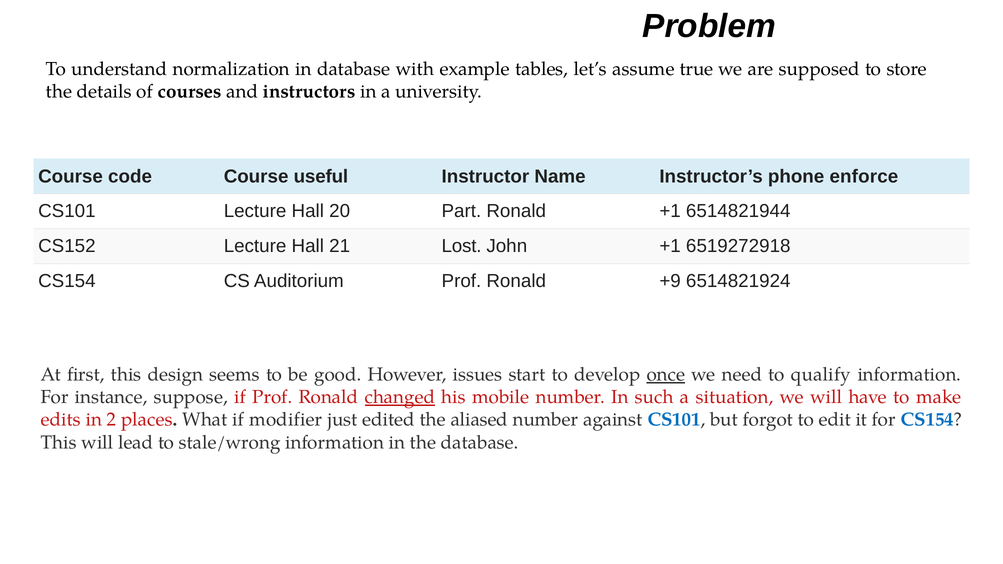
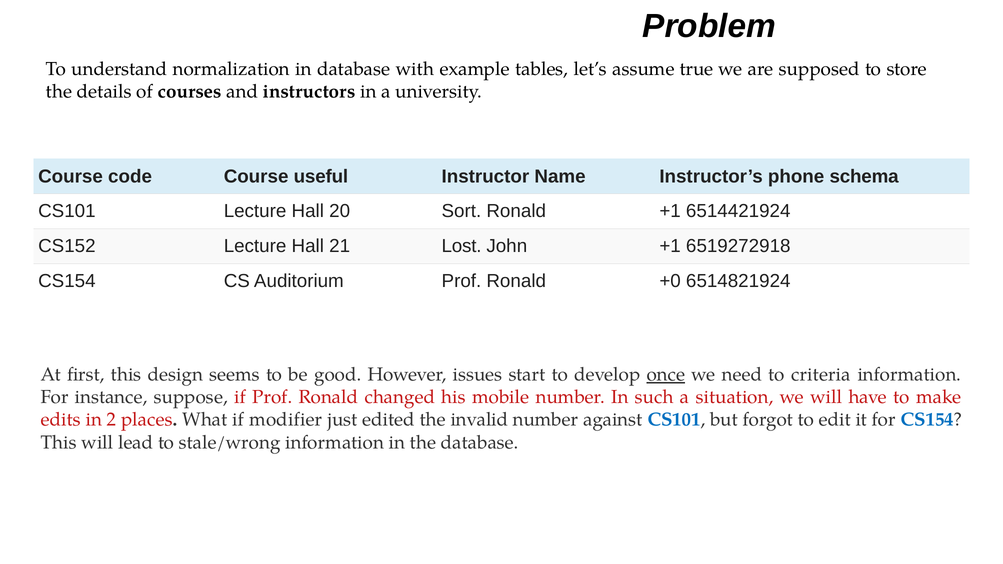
enforce: enforce -> schema
Part: Part -> Sort
6514821944: 6514821944 -> 6514421924
+9: +9 -> +0
qualify: qualify -> criteria
changed underline: present -> none
aliased: aliased -> invalid
